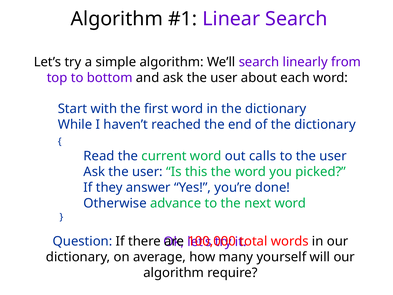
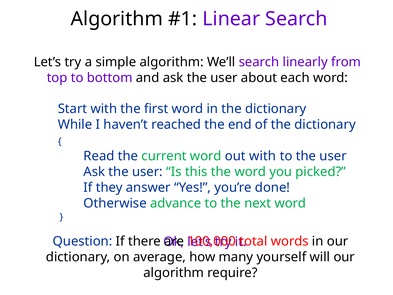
out calls: calls -> with
